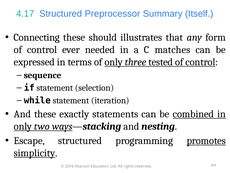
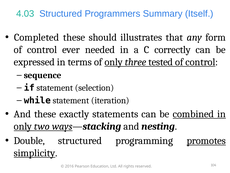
4.17: 4.17 -> 4.03
Preprocessor: Preprocessor -> Programmers
Connecting: Connecting -> Completed
matches: matches -> correctly
Escape: Escape -> Double
